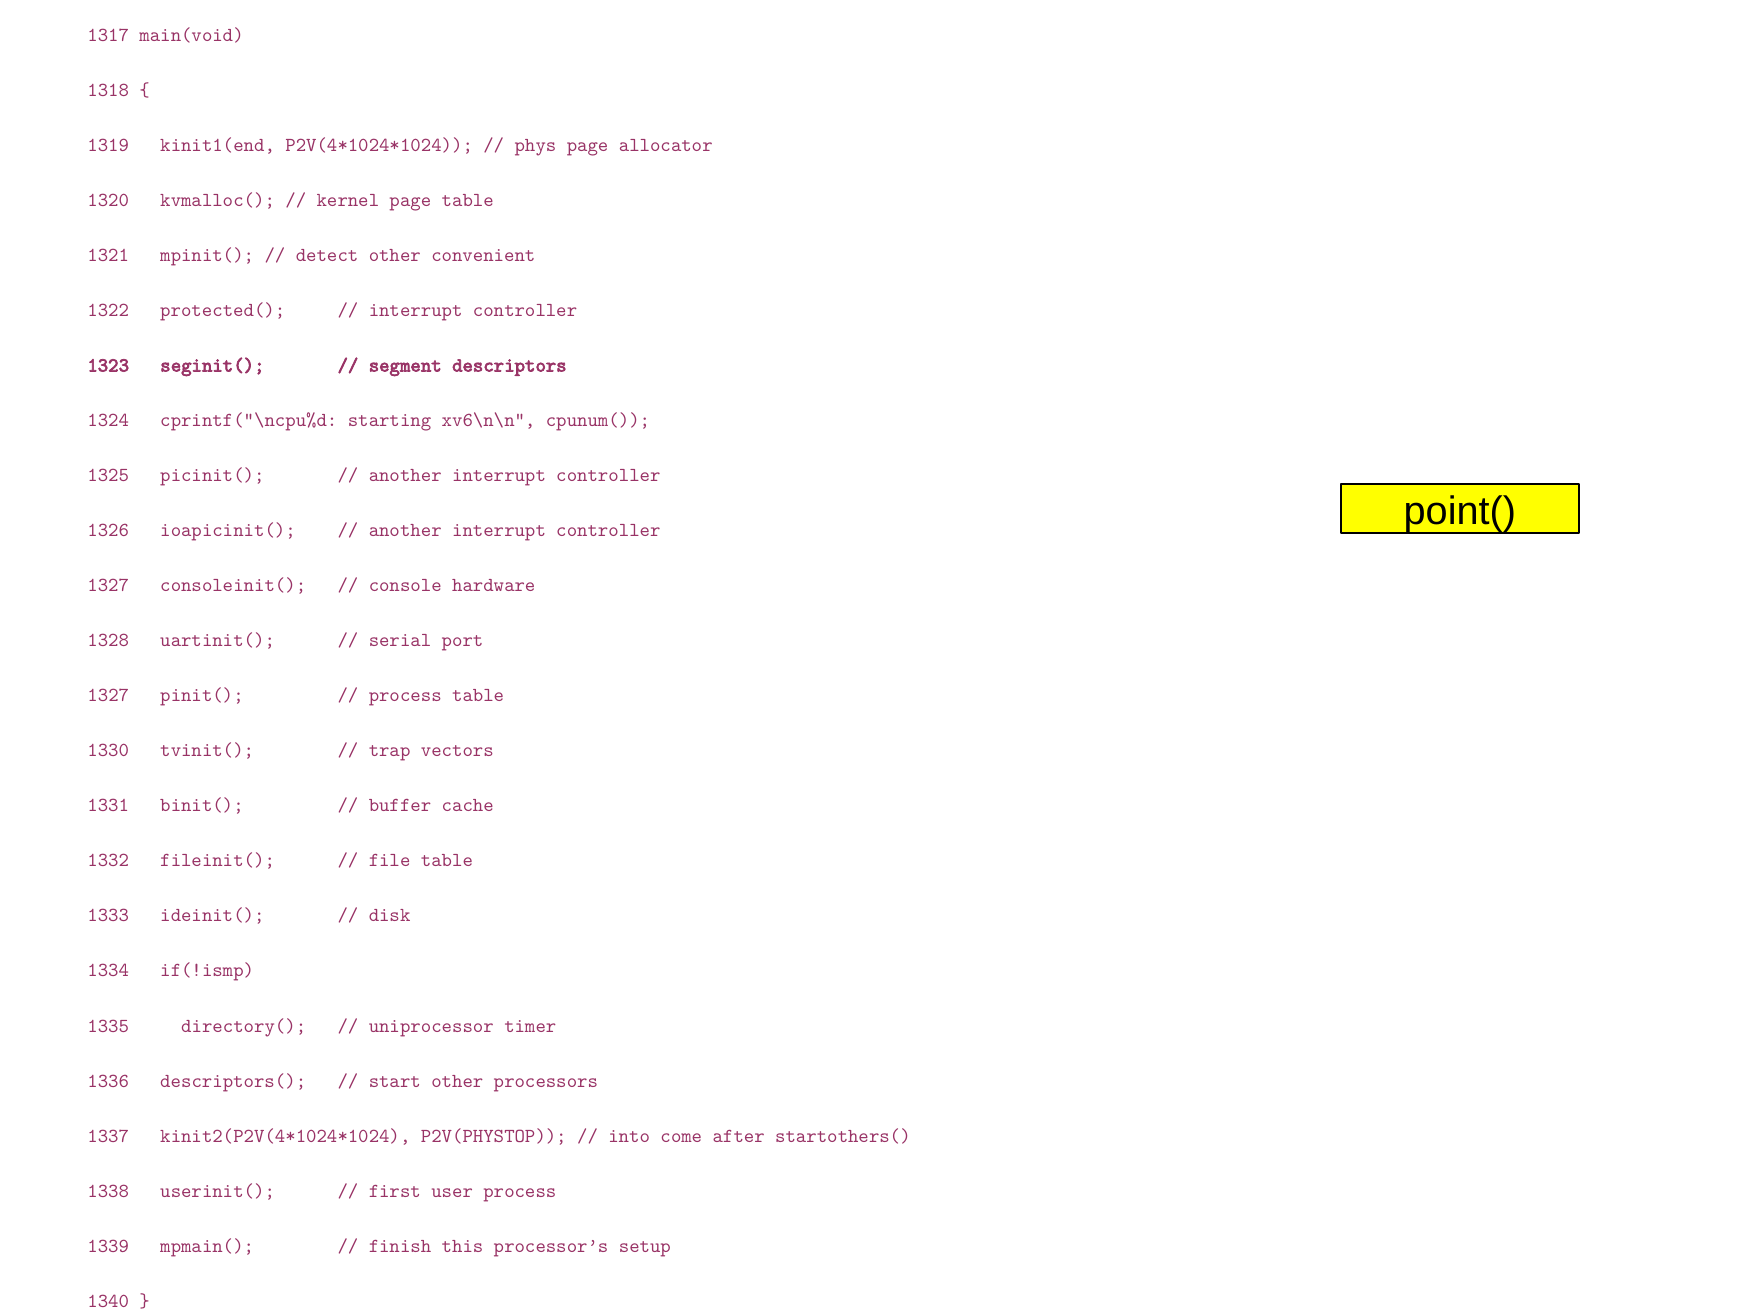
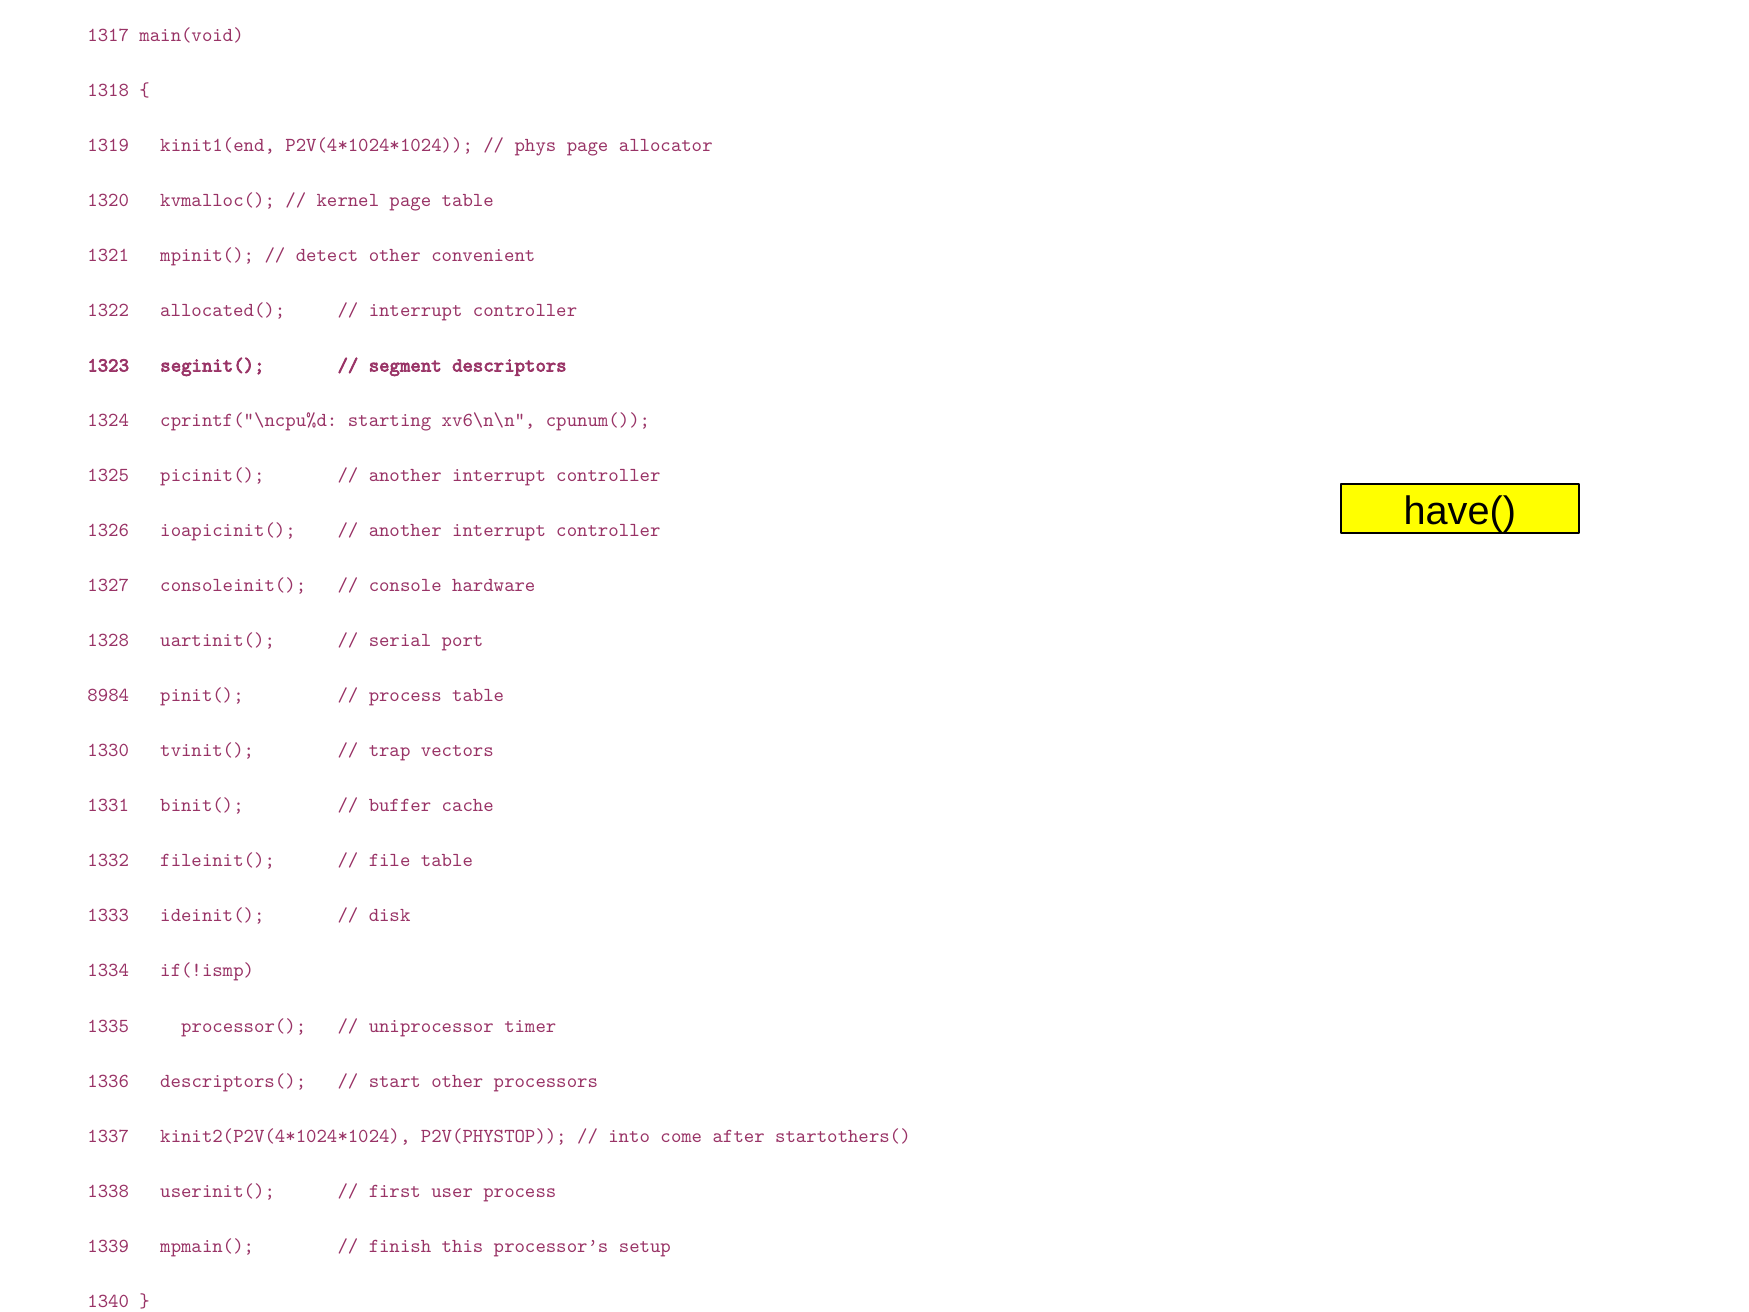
protected(: protected( -> allocated(
point(: point( -> have(
1327 at (108, 695): 1327 -> 8984
directory(: directory( -> processor(
